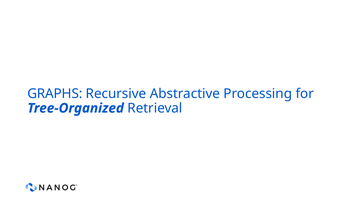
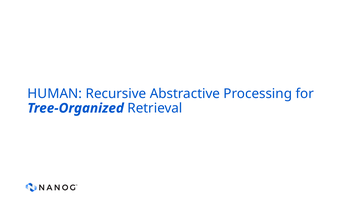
GRAPHS: GRAPHS -> HUMAN
